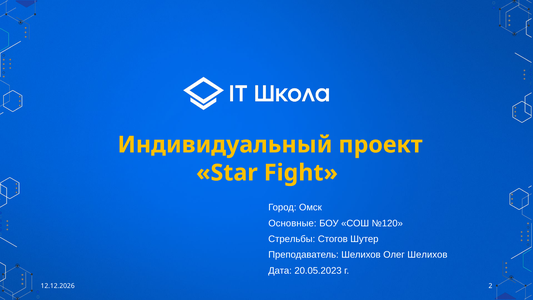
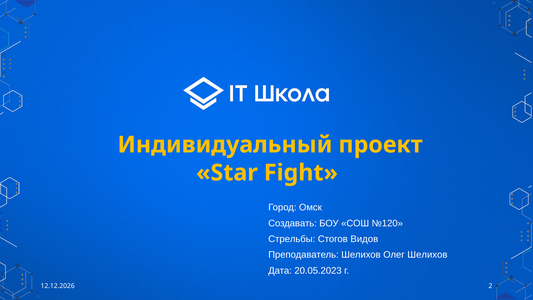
Основные: Основные -> Создавать
Шутер: Шутер -> Видов
